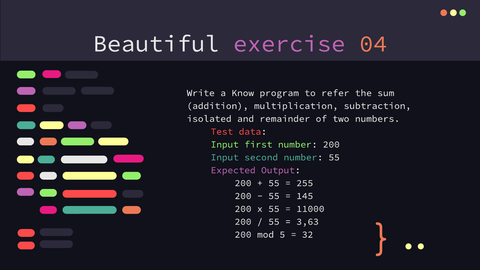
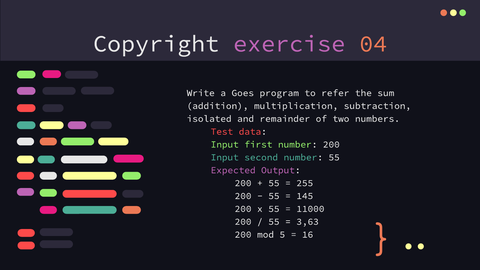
Beautiful: Beautiful -> Copyright
Know: Know -> Goes
32: 32 -> 16
